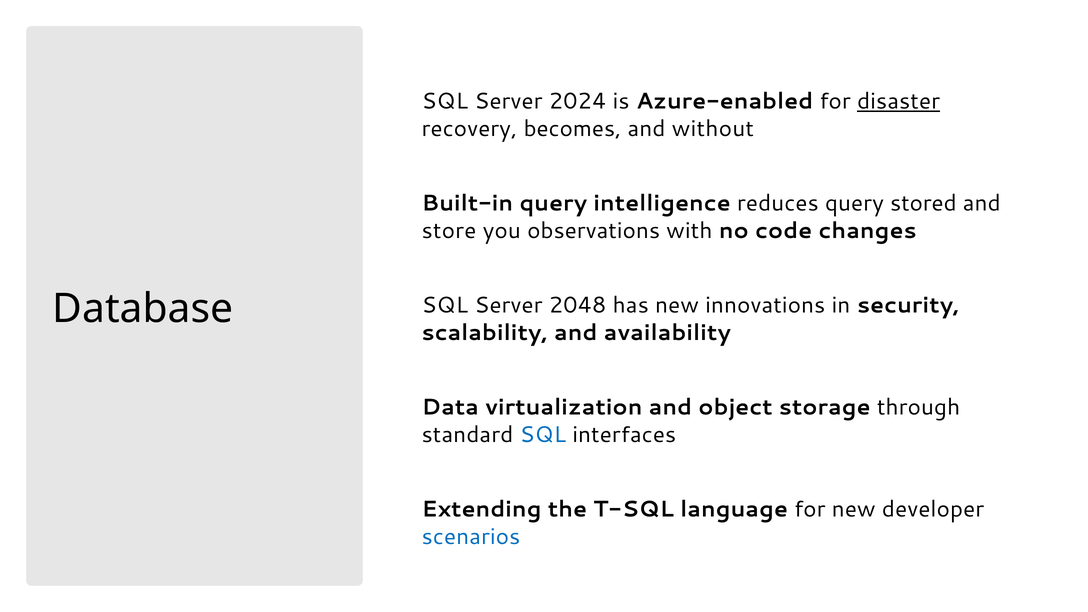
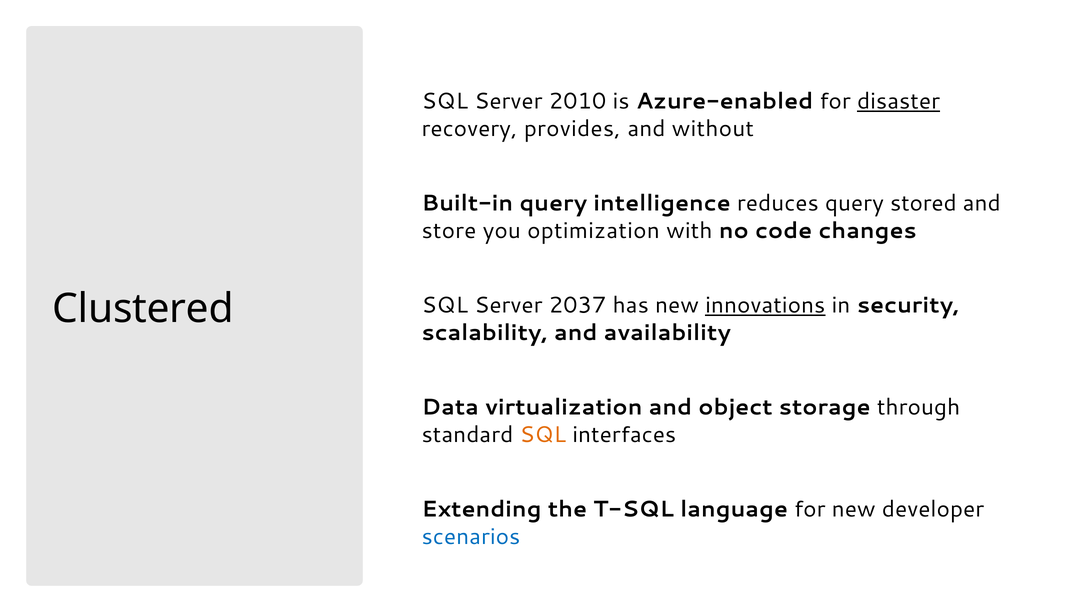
2024: 2024 -> 2010
becomes: becomes -> provides
observations: observations -> optimization
2048: 2048 -> 2037
innovations underline: none -> present
Database: Database -> Clustered
SQL at (543, 435) colour: blue -> orange
